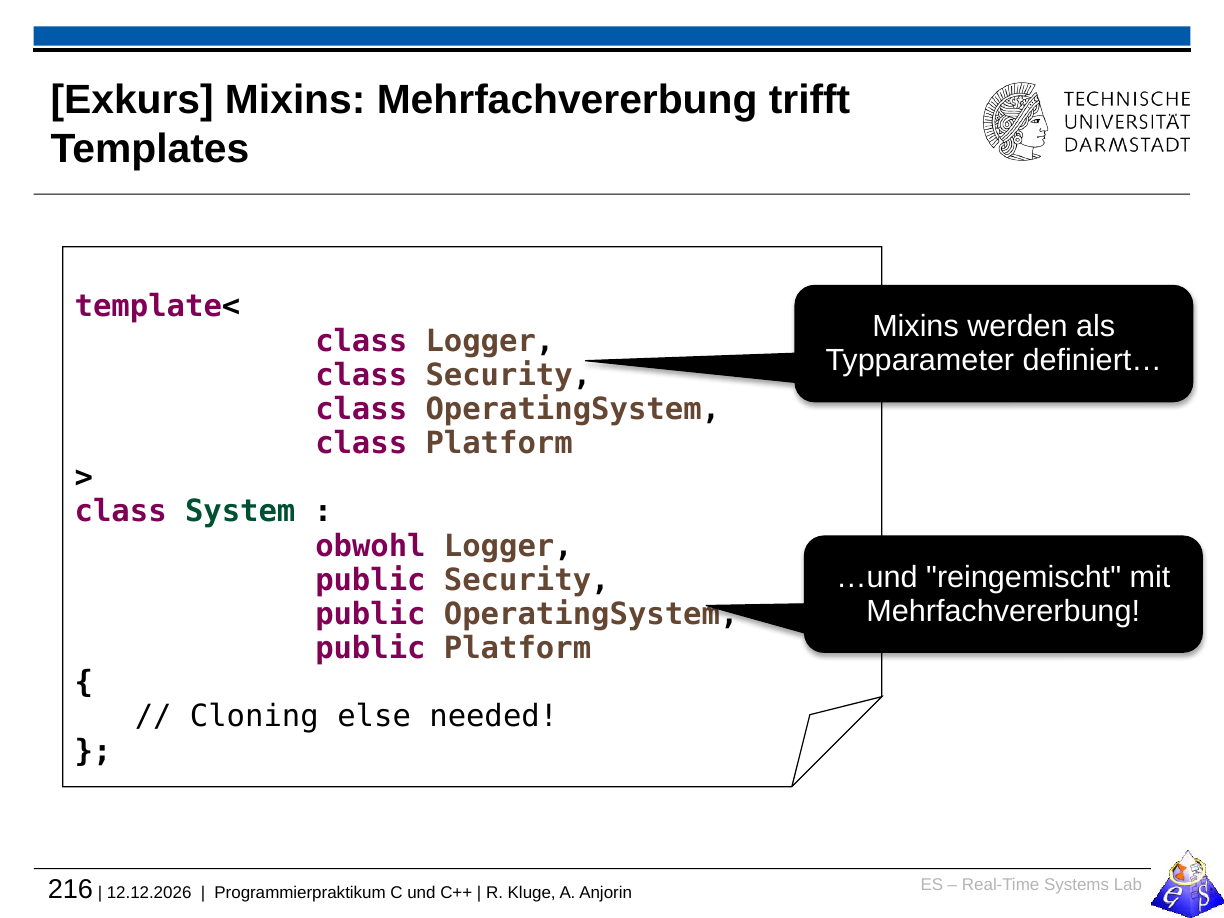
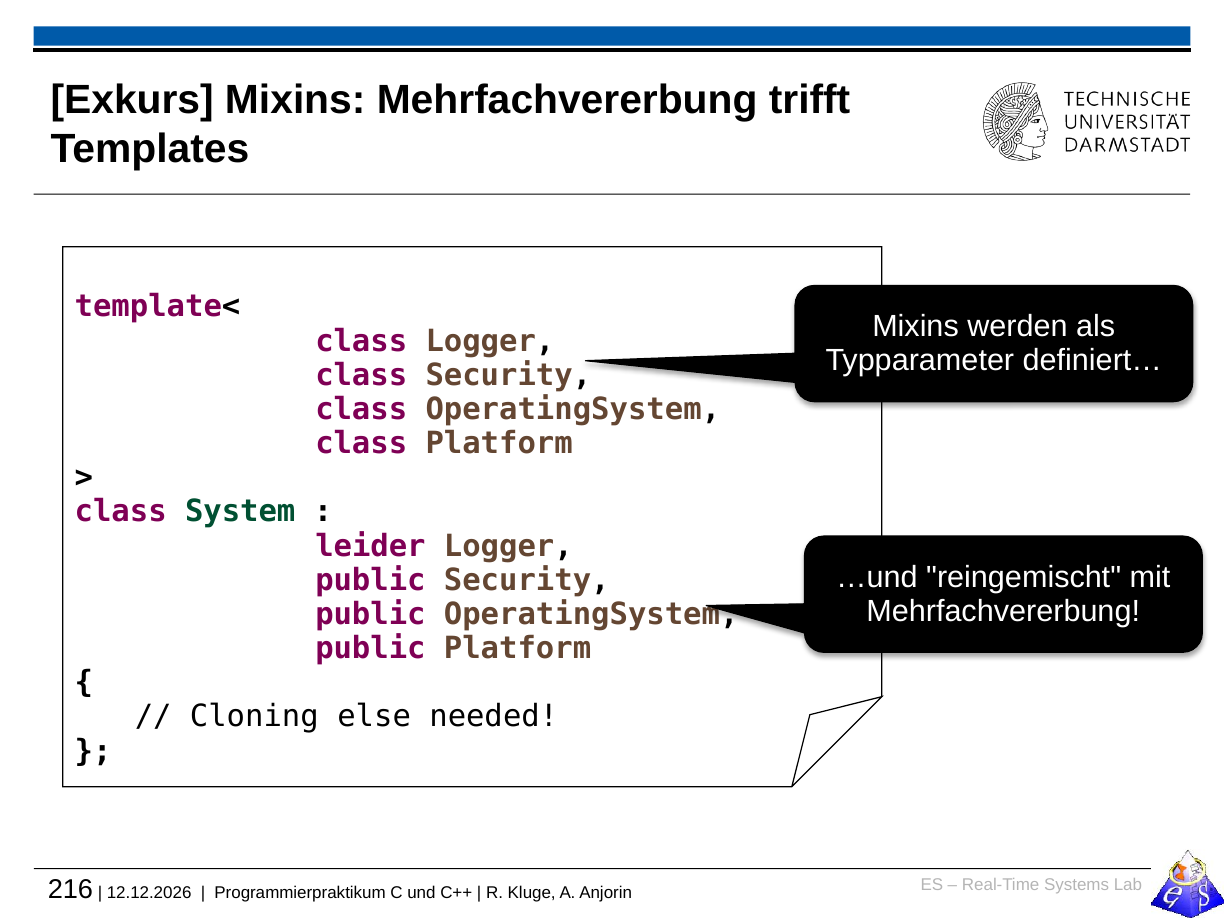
obwohl: obwohl -> leider
